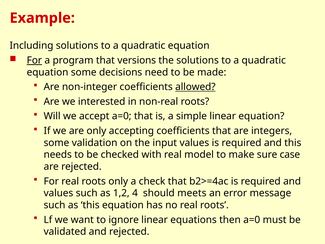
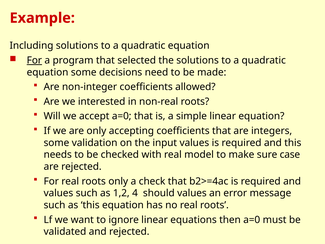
versions: versions -> selected
allowed underline: present -> none
should meets: meets -> values
